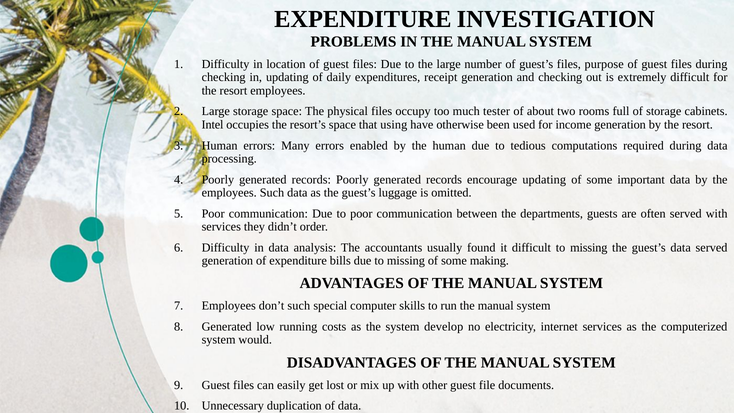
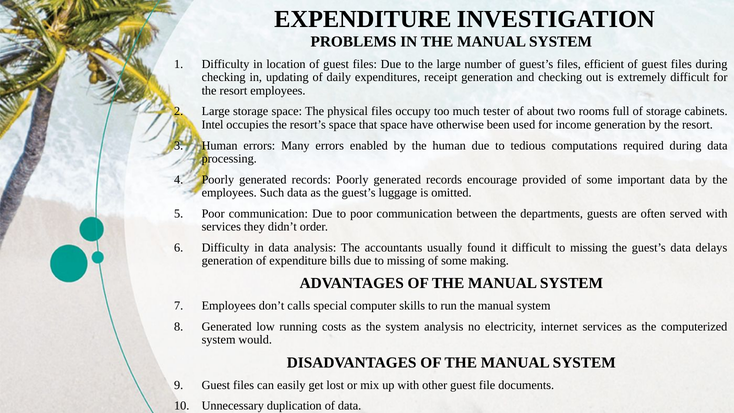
purpose: purpose -> efficient
that using: using -> space
encourage updating: updating -> provided
data served: served -> delays
don’t such: such -> calls
system develop: develop -> analysis
